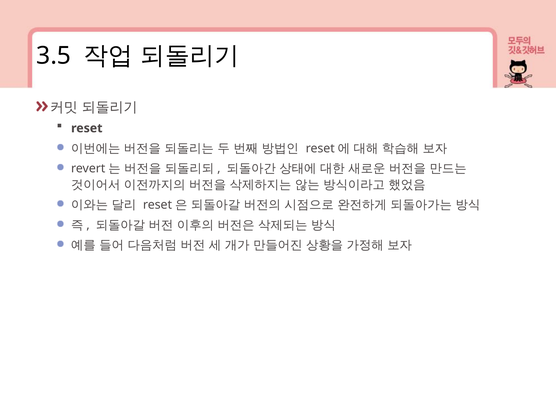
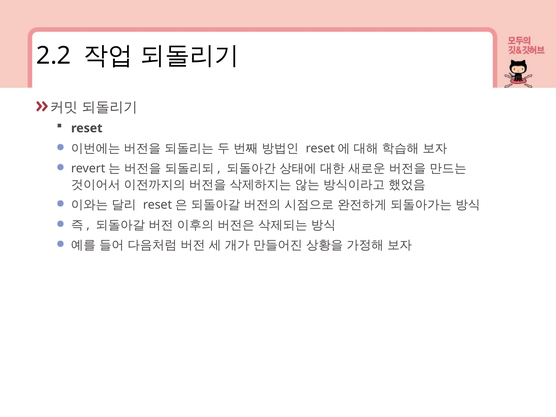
3.5: 3.5 -> 2.2
